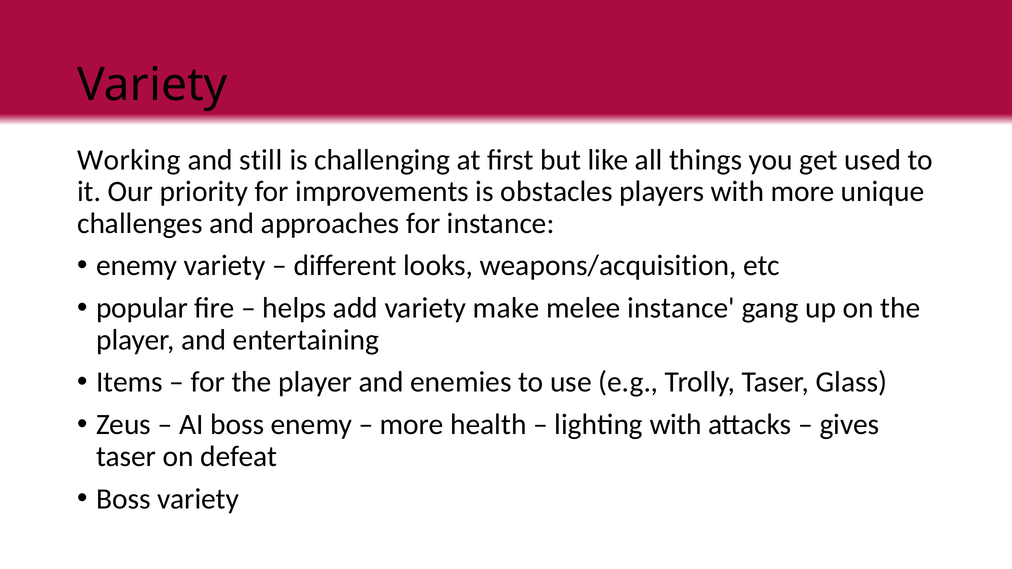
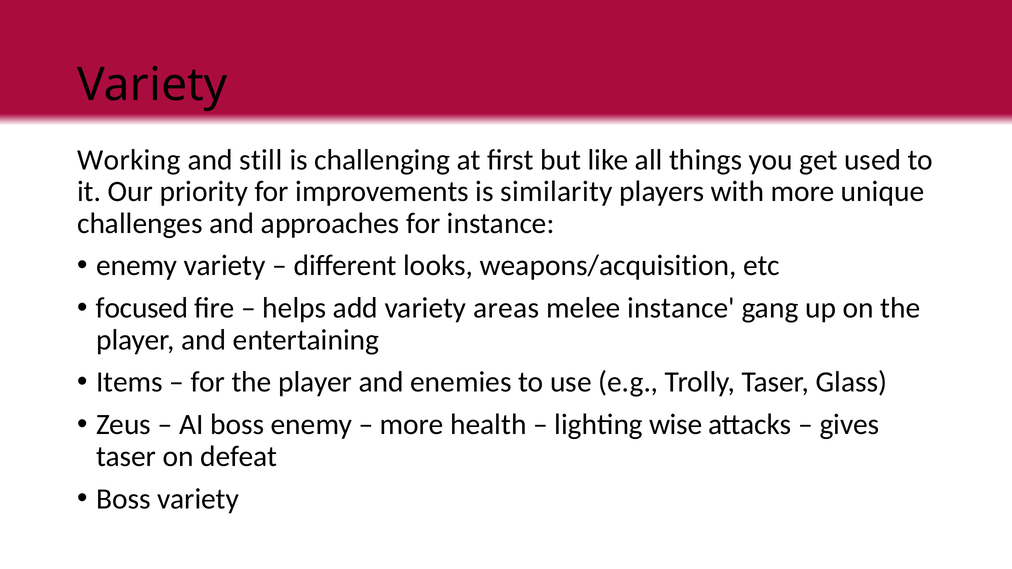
obstacles: obstacles -> similarity
popular: popular -> focused
make: make -> areas
lighting with: with -> wise
